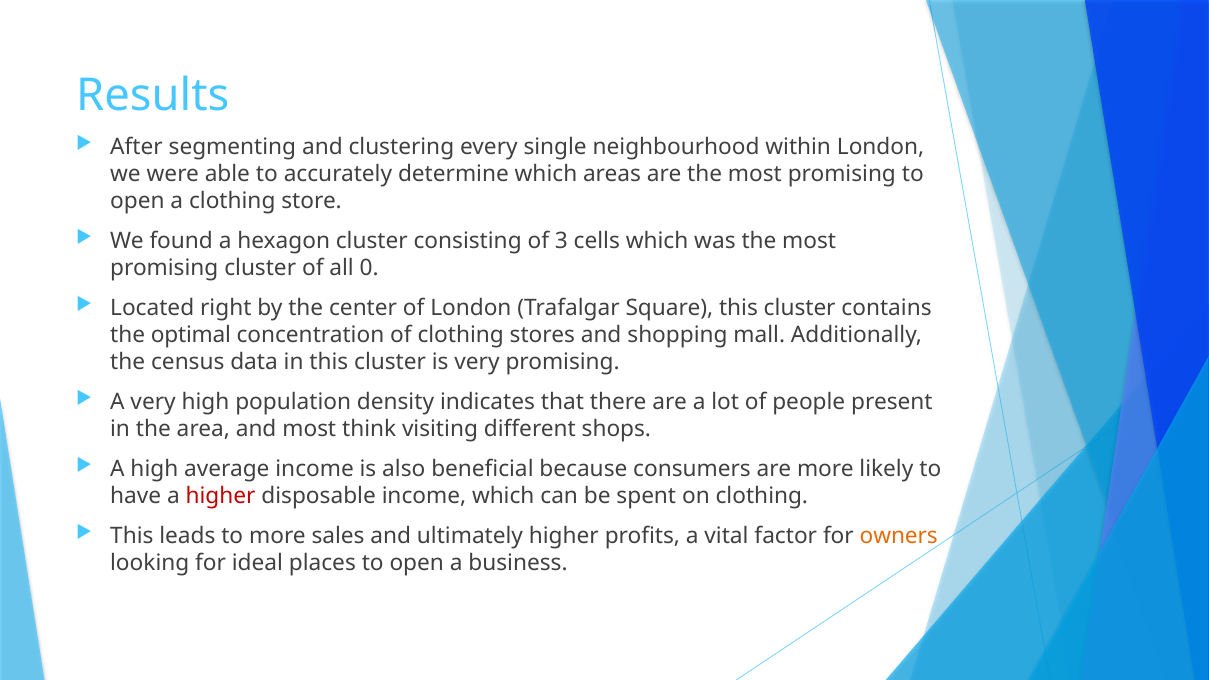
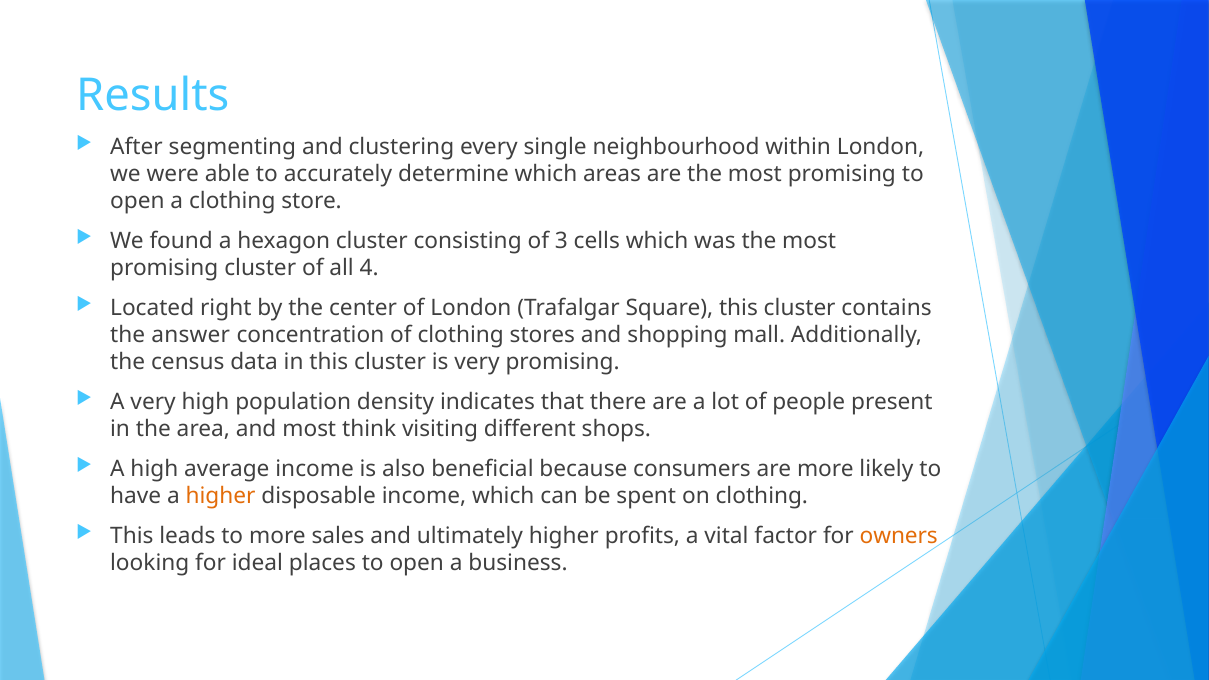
0: 0 -> 4
optimal: optimal -> answer
higher at (221, 496) colour: red -> orange
